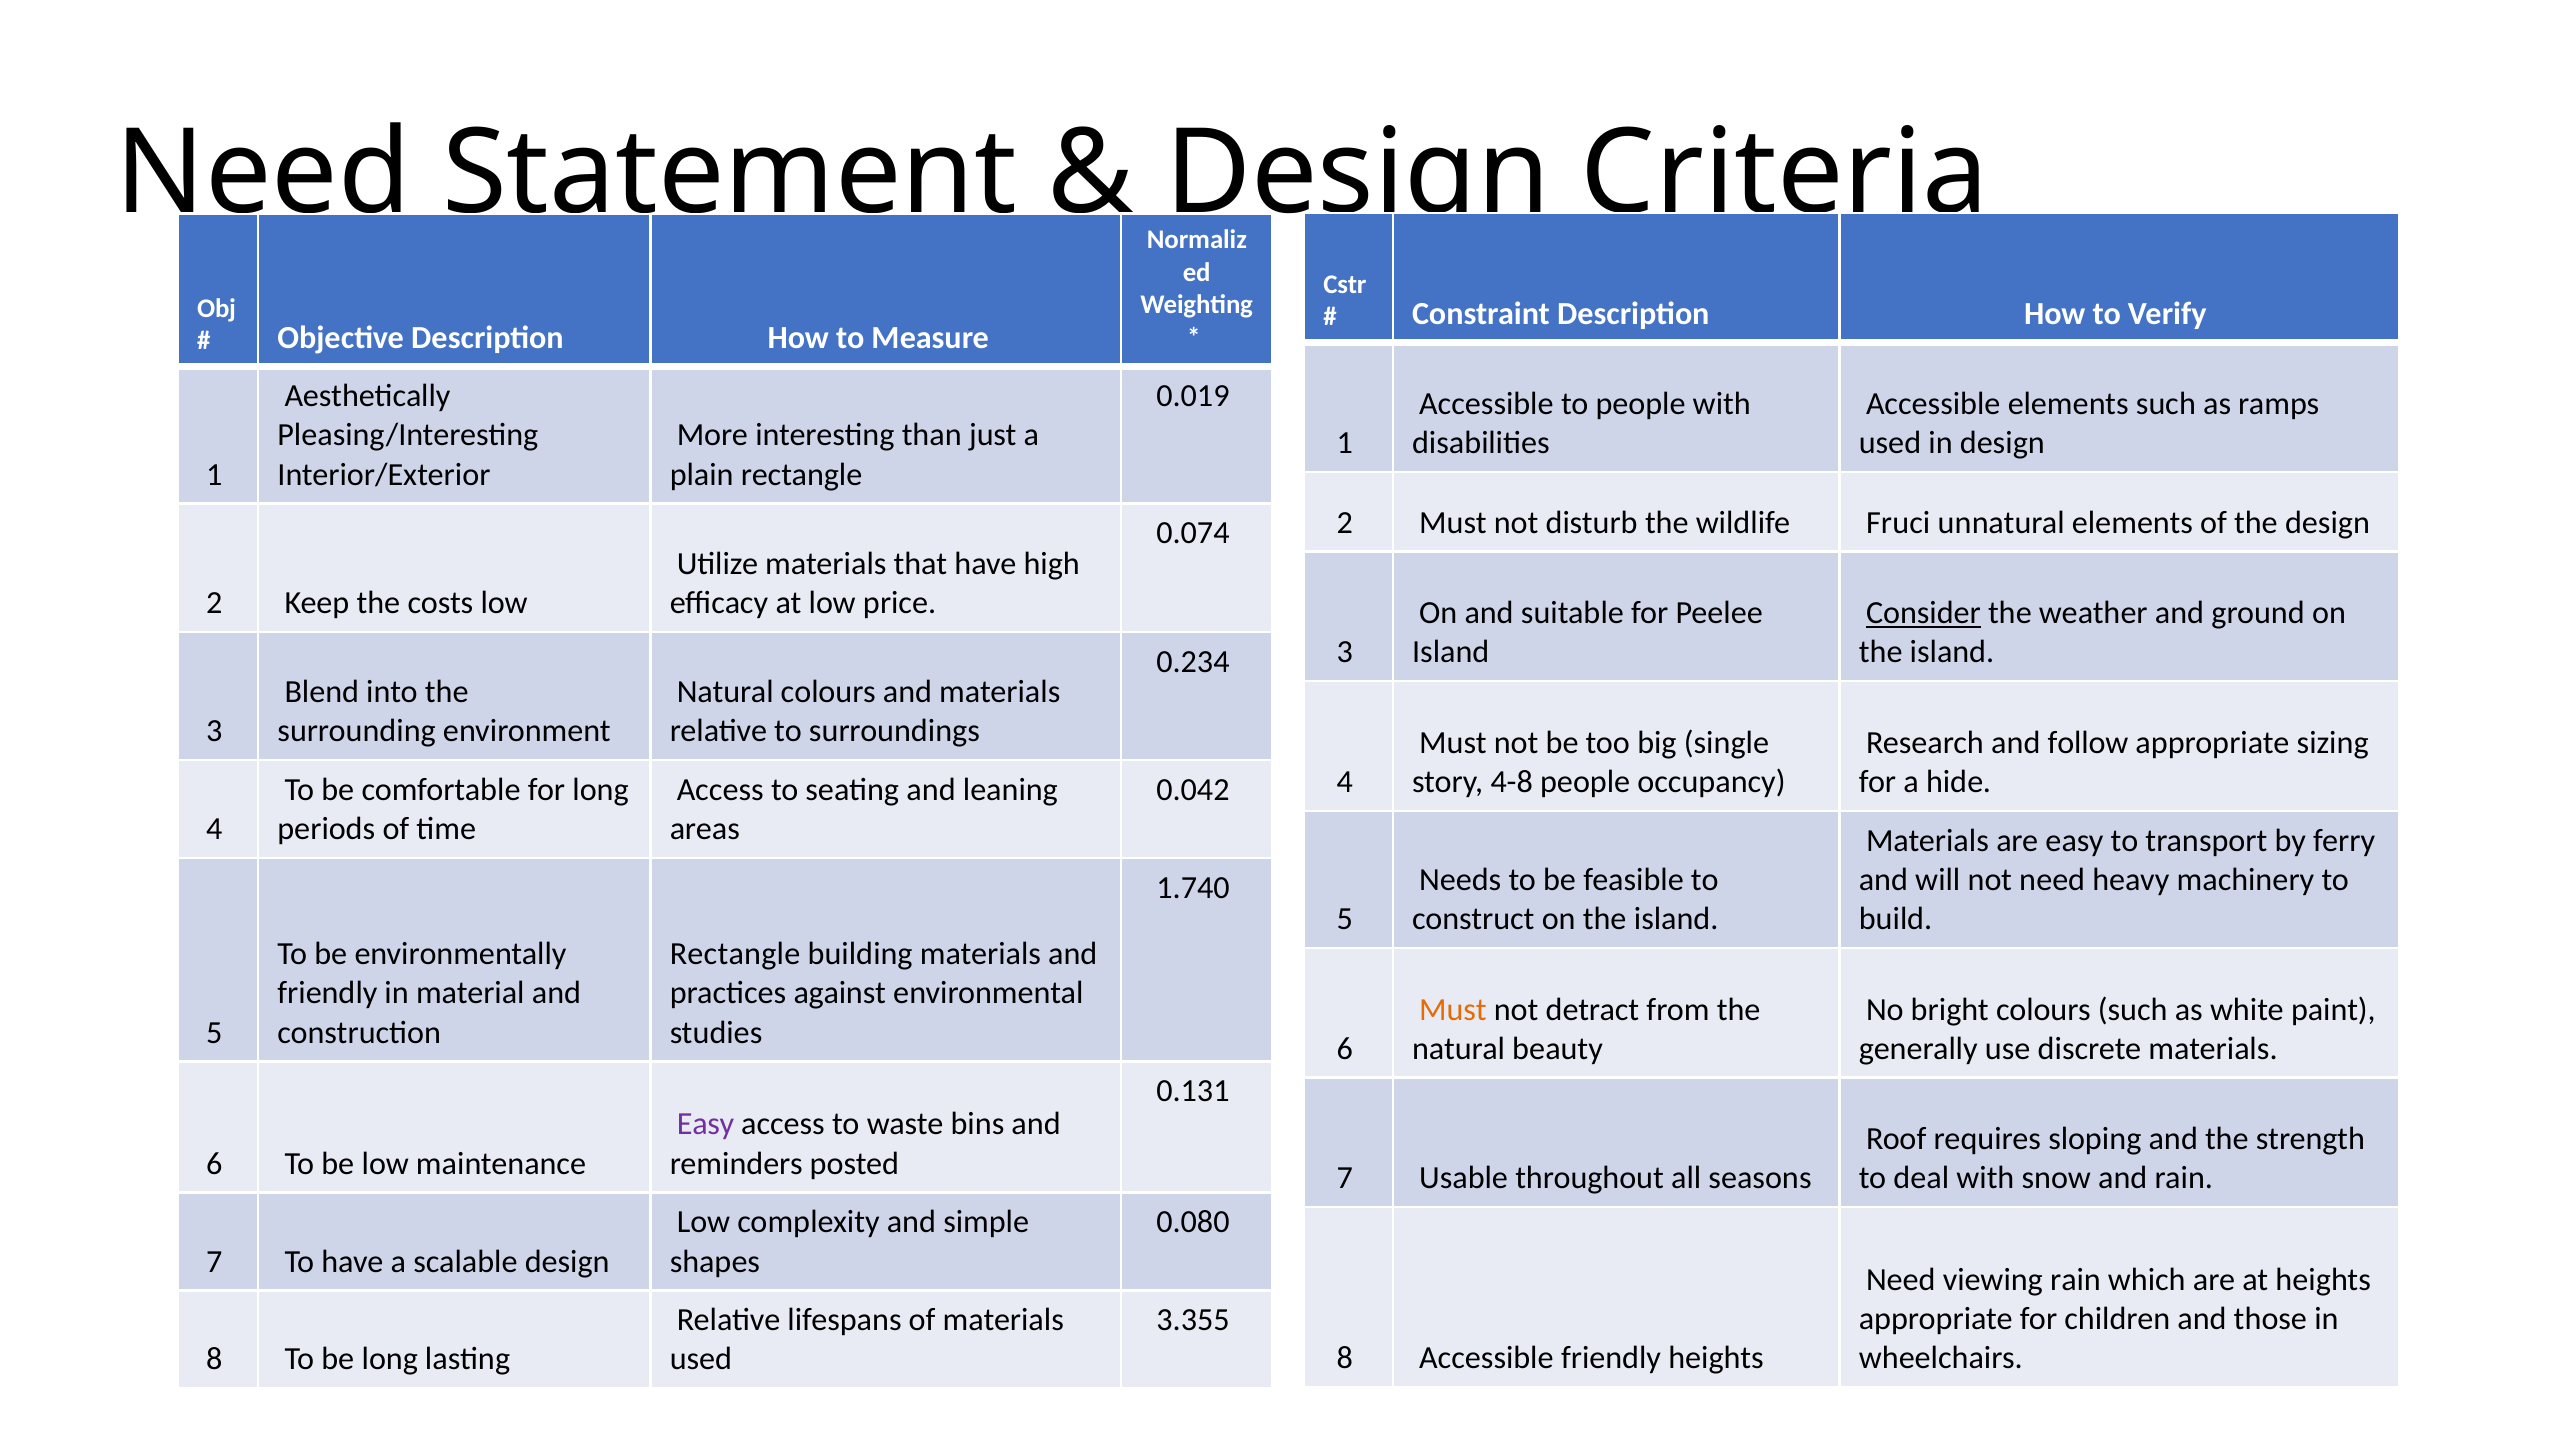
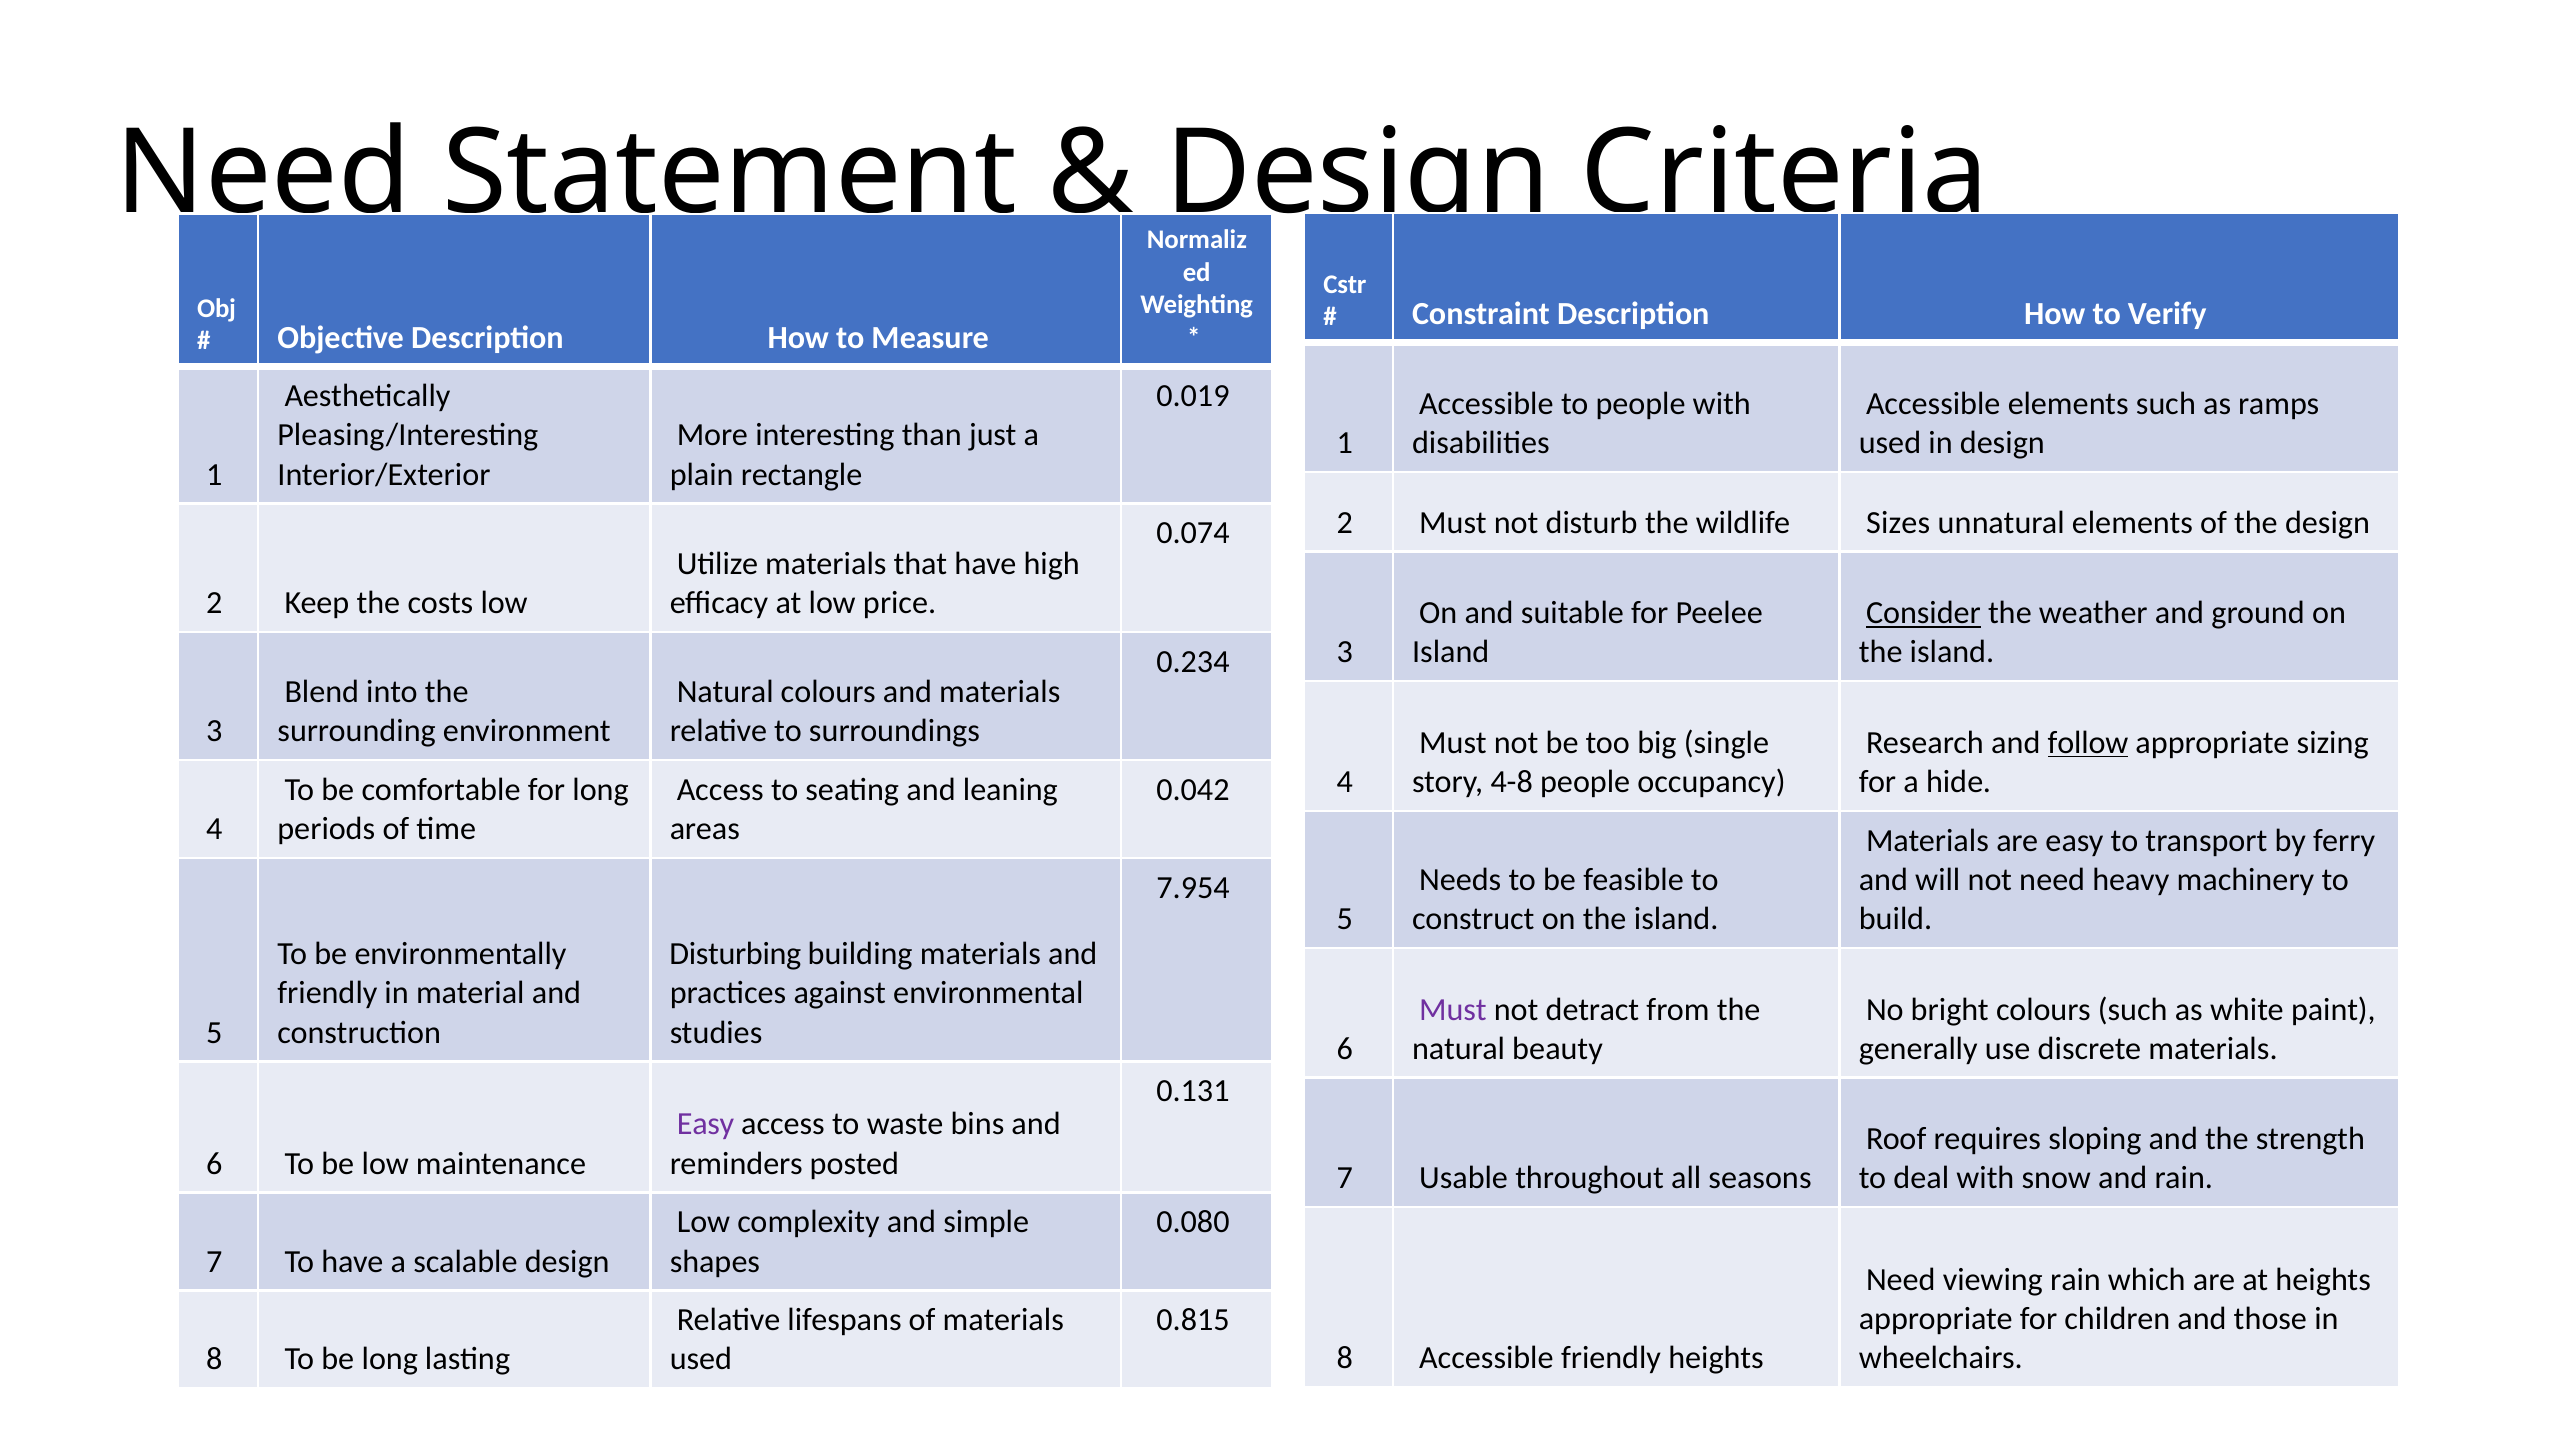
Fruci: Fruci -> Sizes
follow underline: none -> present
1.740: 1.740 -> 7.954
Rectangle at (735, 954): Rectangle -> Disturbing
Must at (1453, 1009) colour: orange -> purple
3.355: 3.355 -> 0.815
